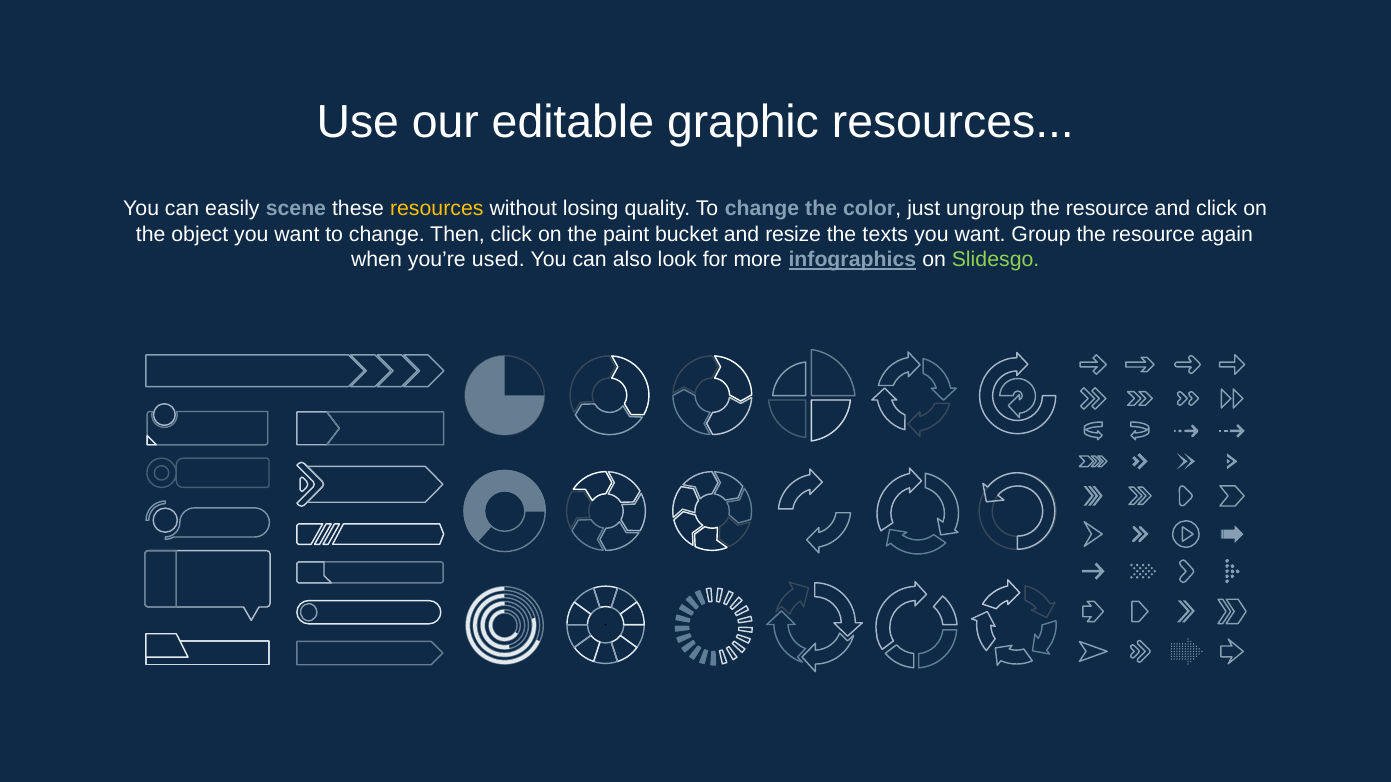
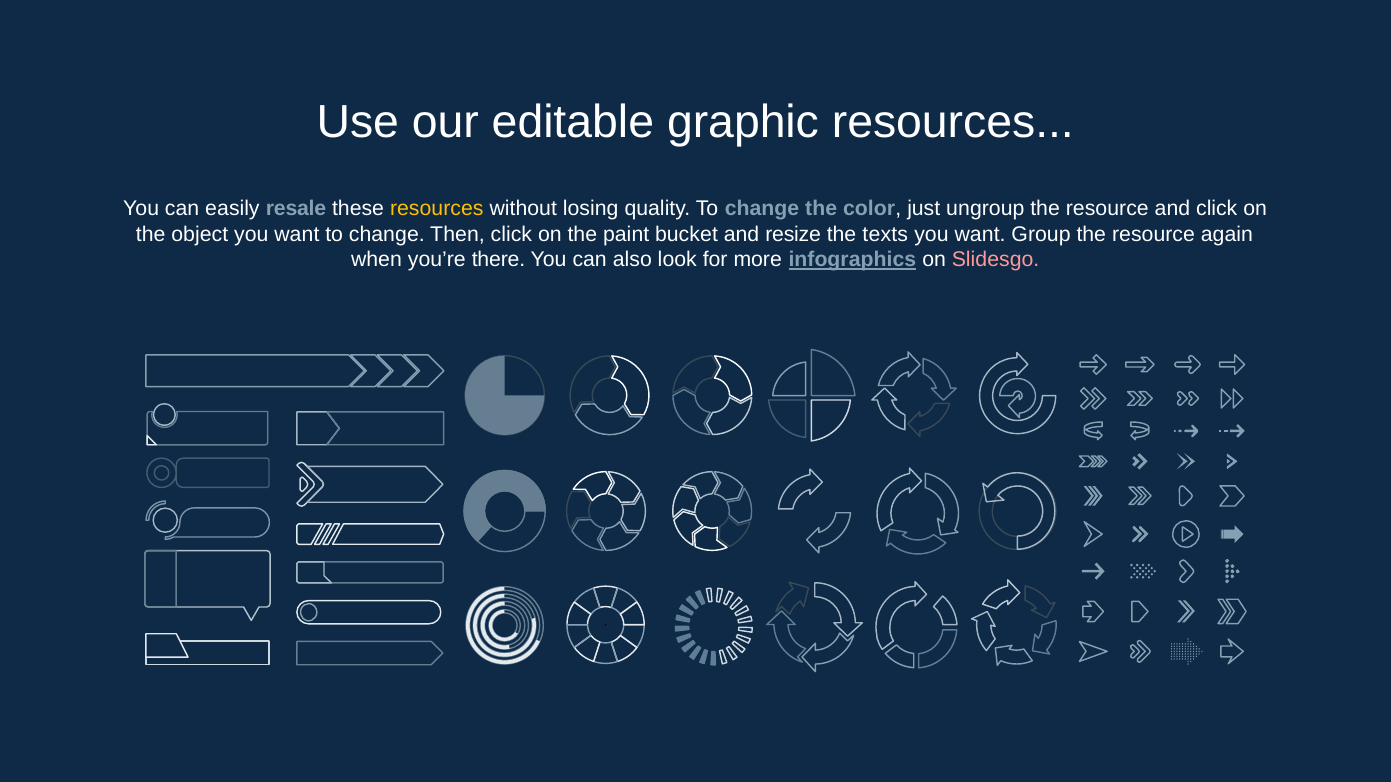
scene: scene -> resale
used: used -> there
Slidesgo colour: light green -> pink
